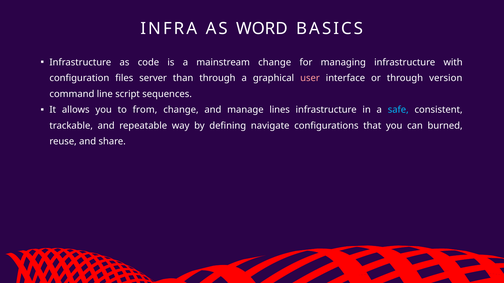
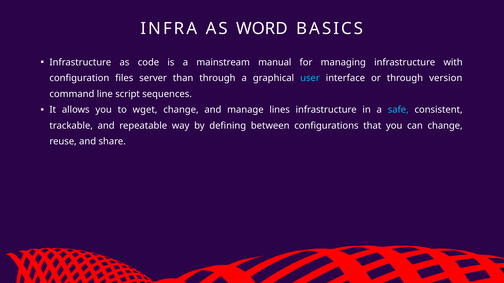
mainstream change: change -> manual
user colour: pink -> light blue
from: from -> wget
navigate: navigate -> between
can burned: burned -> change
